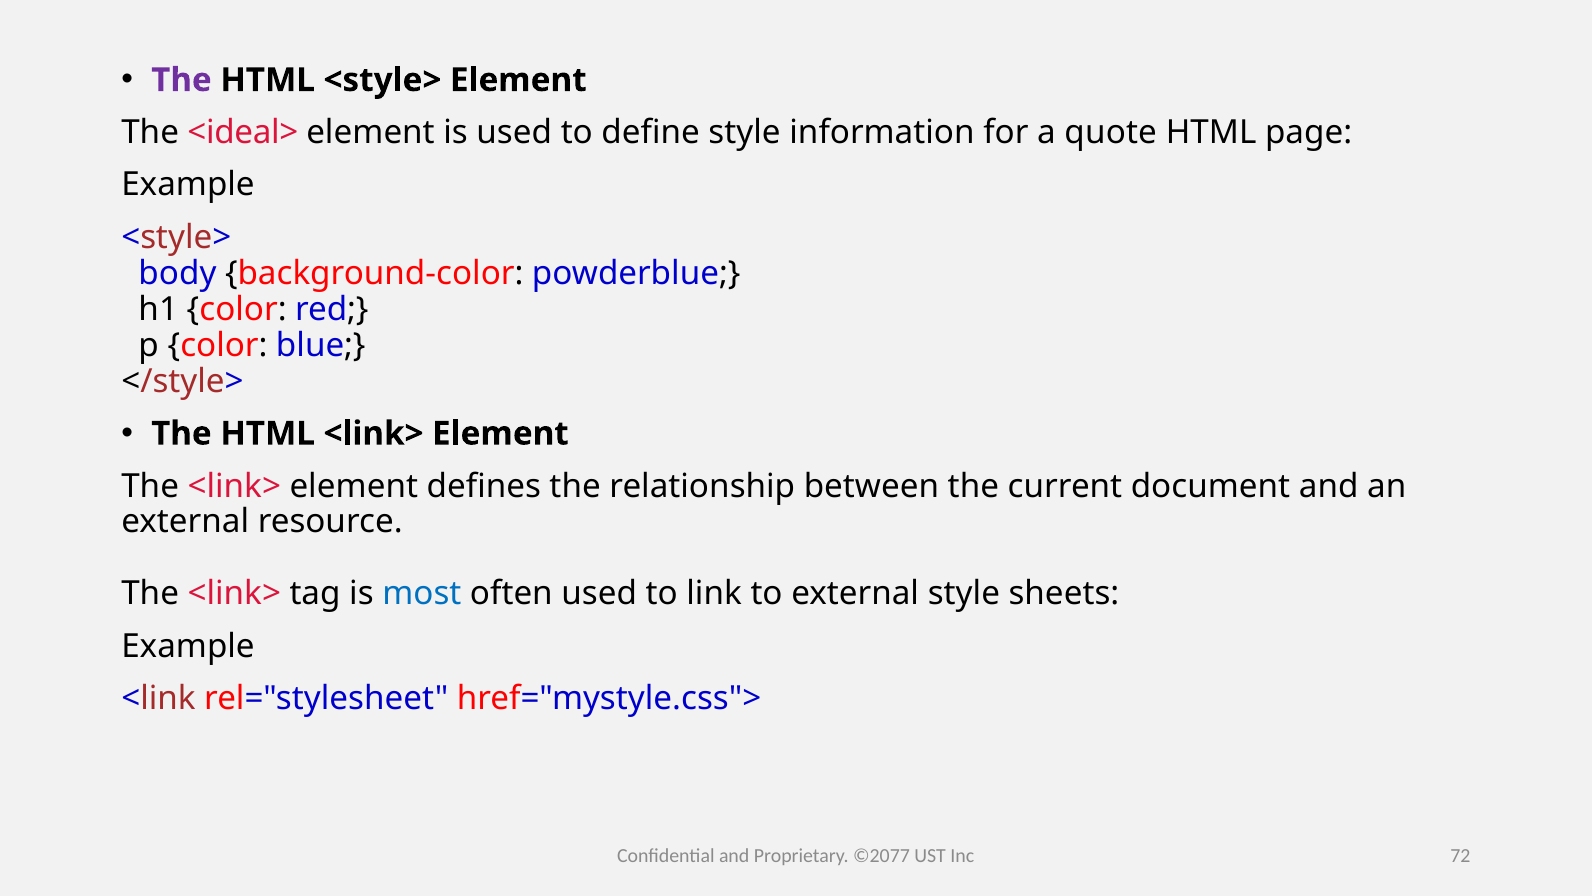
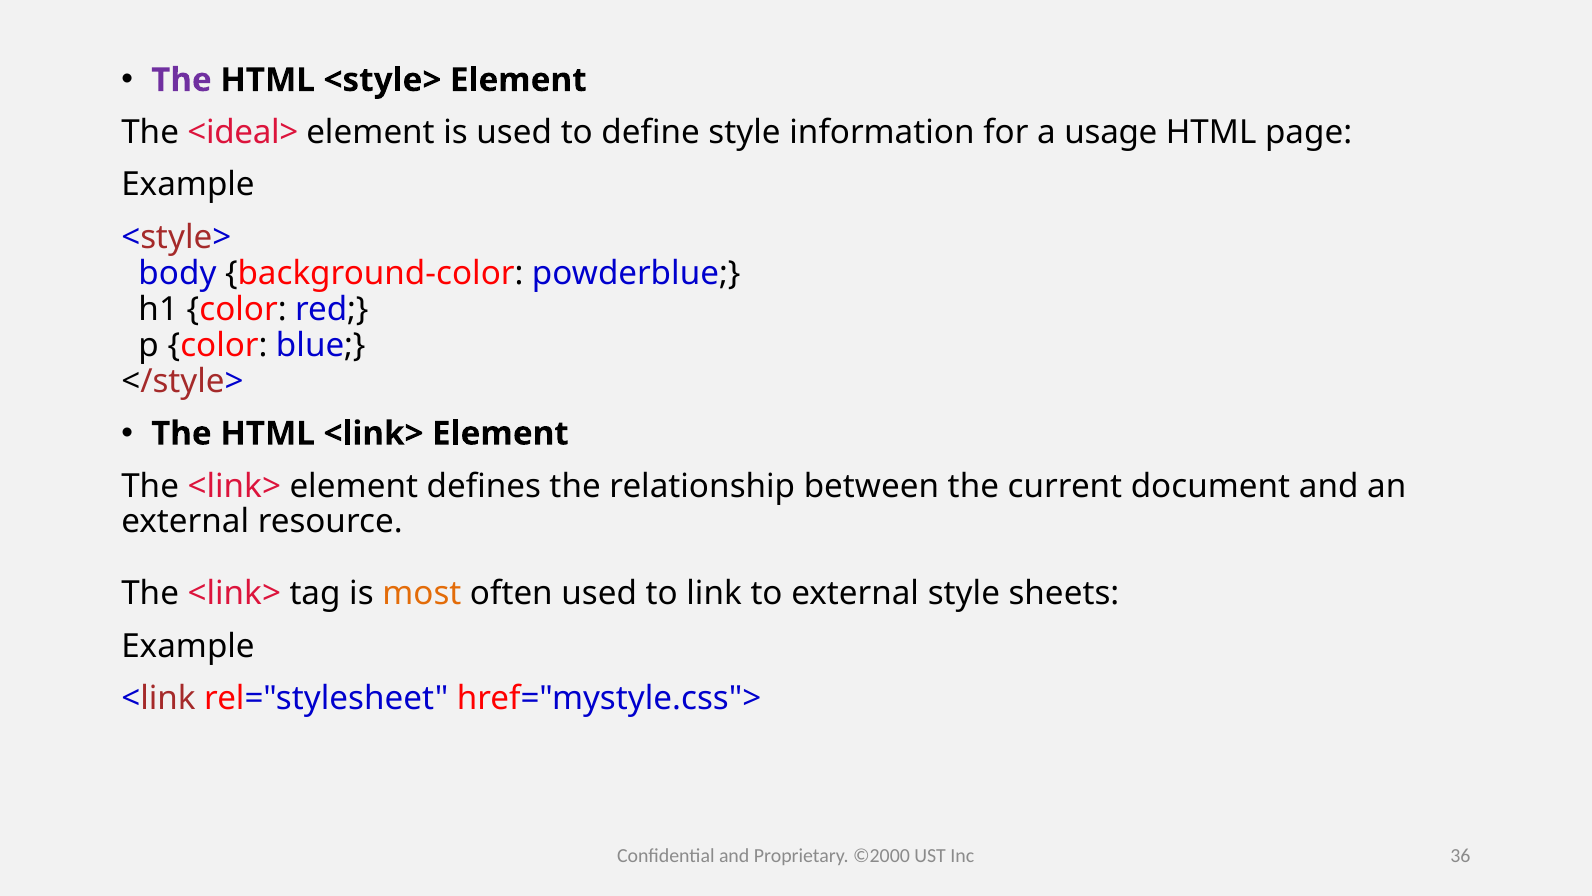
quote: quote -> usage
most colour: blue -> orange
©2077: ©2077 -> ©2000
72: 72 -> 36
